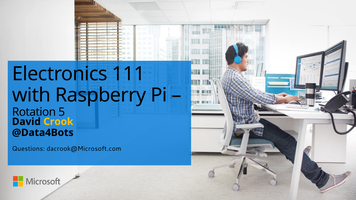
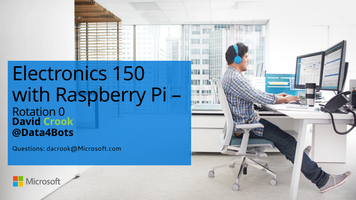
111: 111 -> 150
5: 5 -> 0
Crook colour: yellow -> light green
